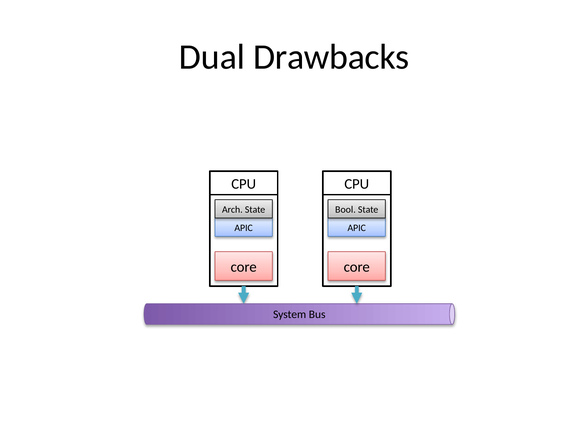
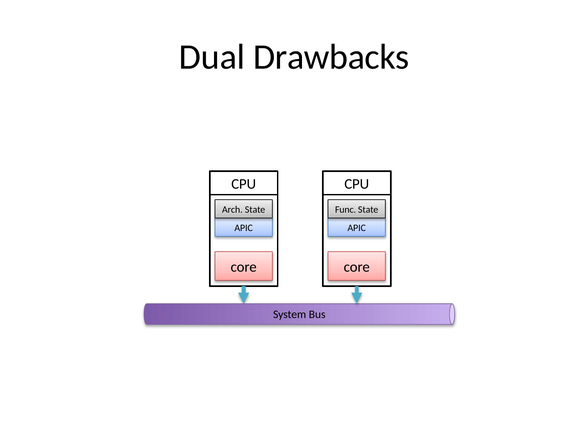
Bool: Bool -> Func
